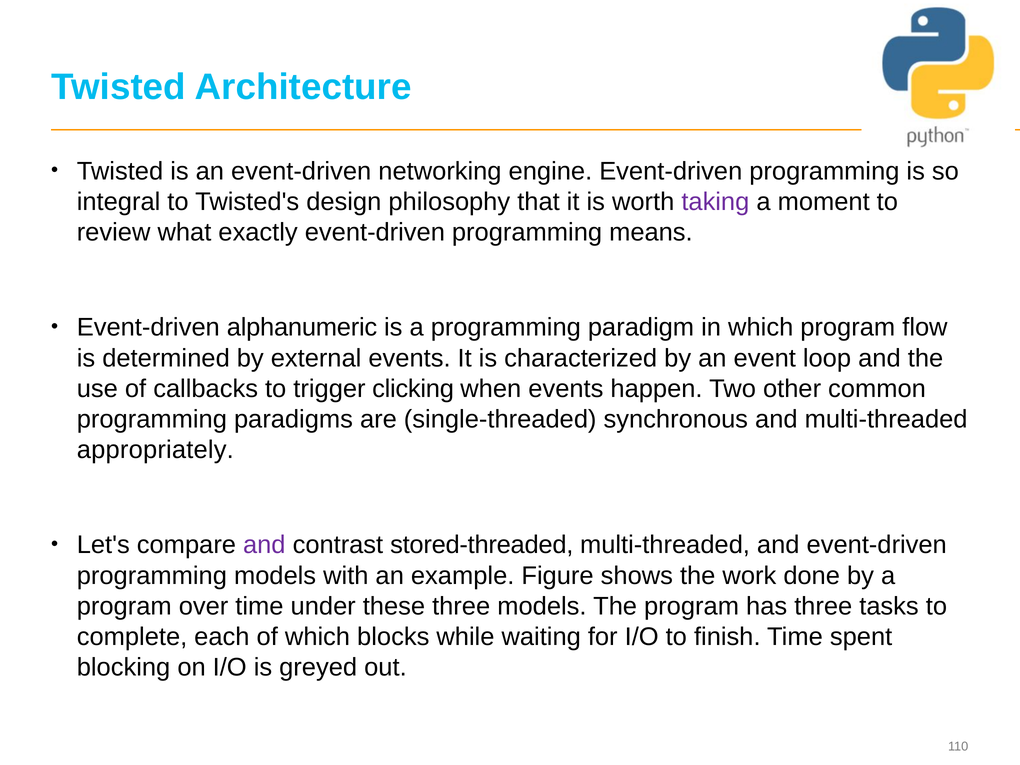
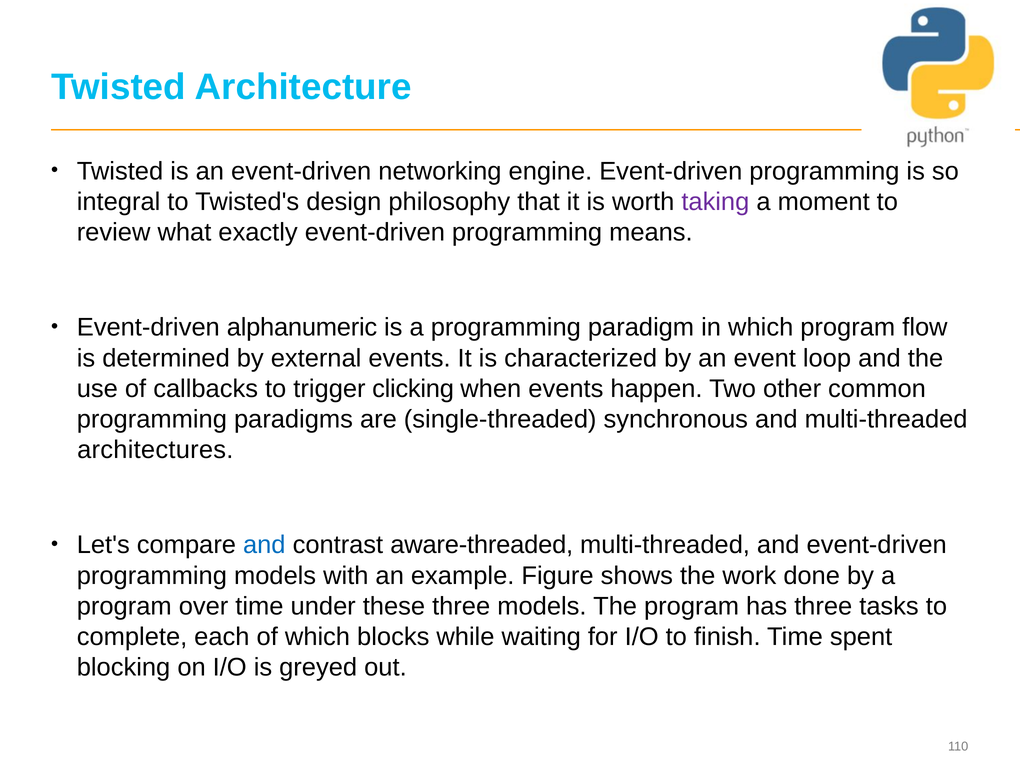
appropriately: appropriately -> architectures
and at (264, 545) colour: purple -> blue
stored-threaded: stored-threaded -> aware-threaded
